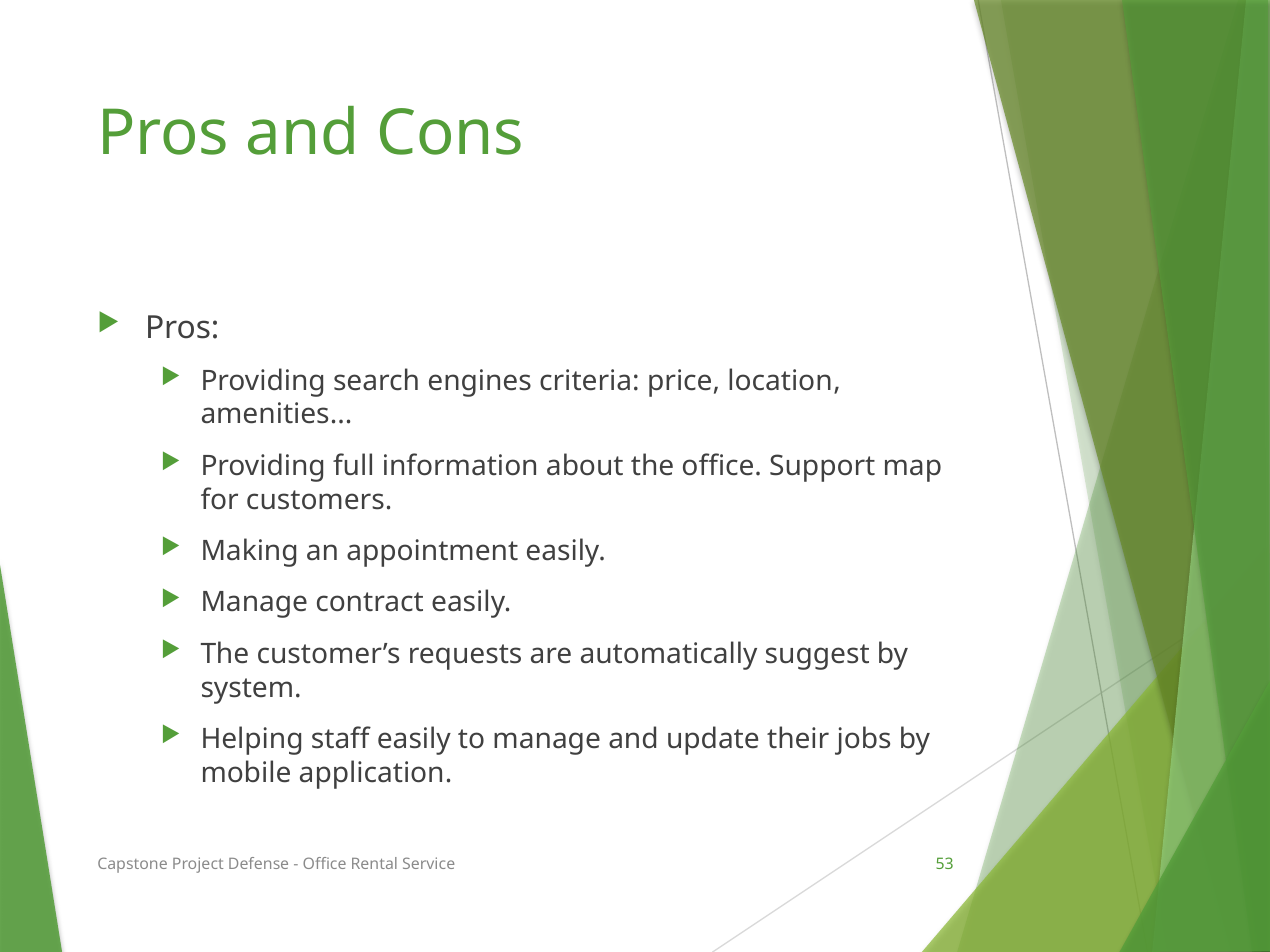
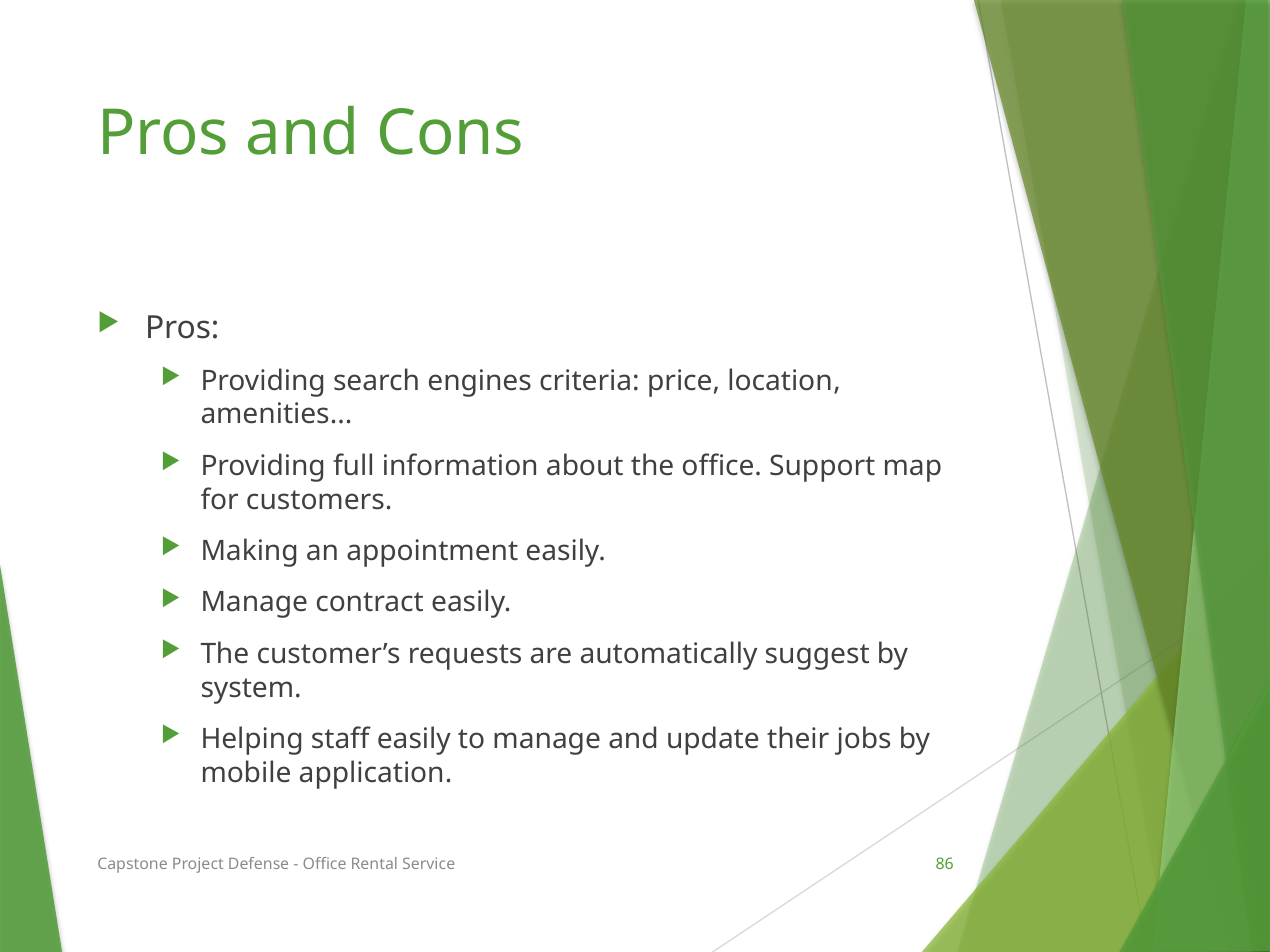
53: 53 -> 86
